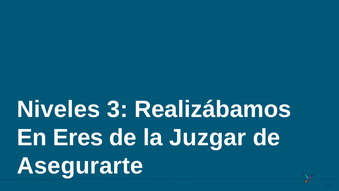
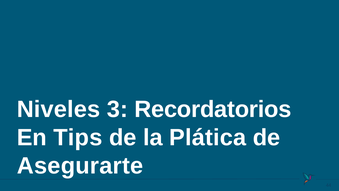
Realizábamos: Realizábamos -> Recordatorios
Eres: Eres -> Tips
Juzgar: Juzgar -> Plática
